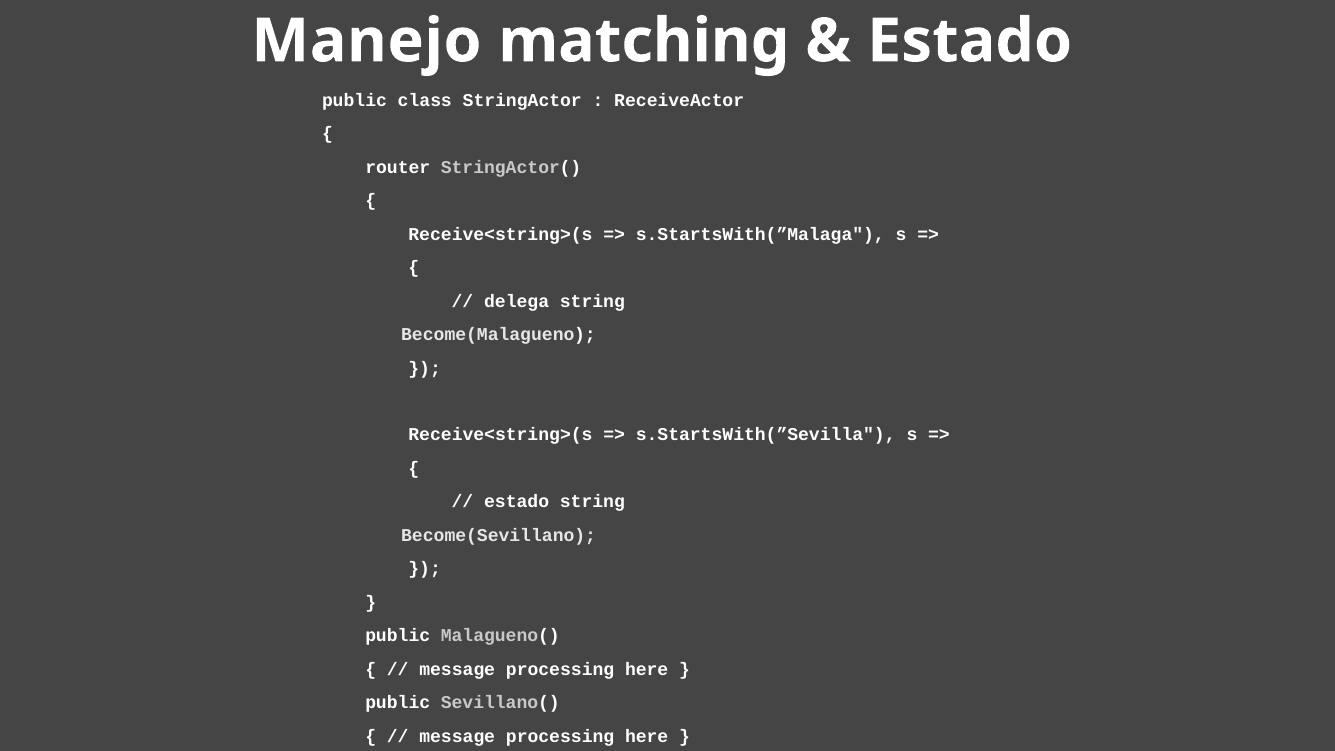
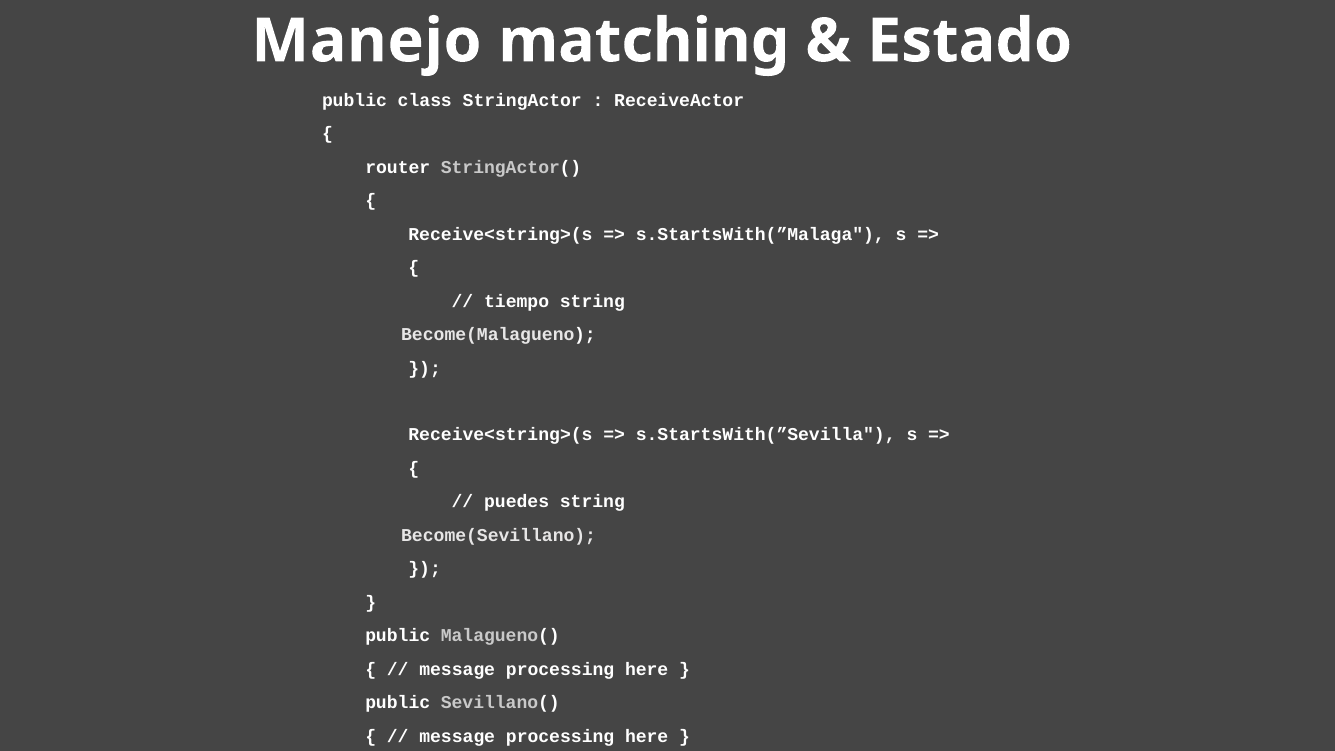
delega: delega -> tiempo
estado at (517, 502): estado -> puedes
